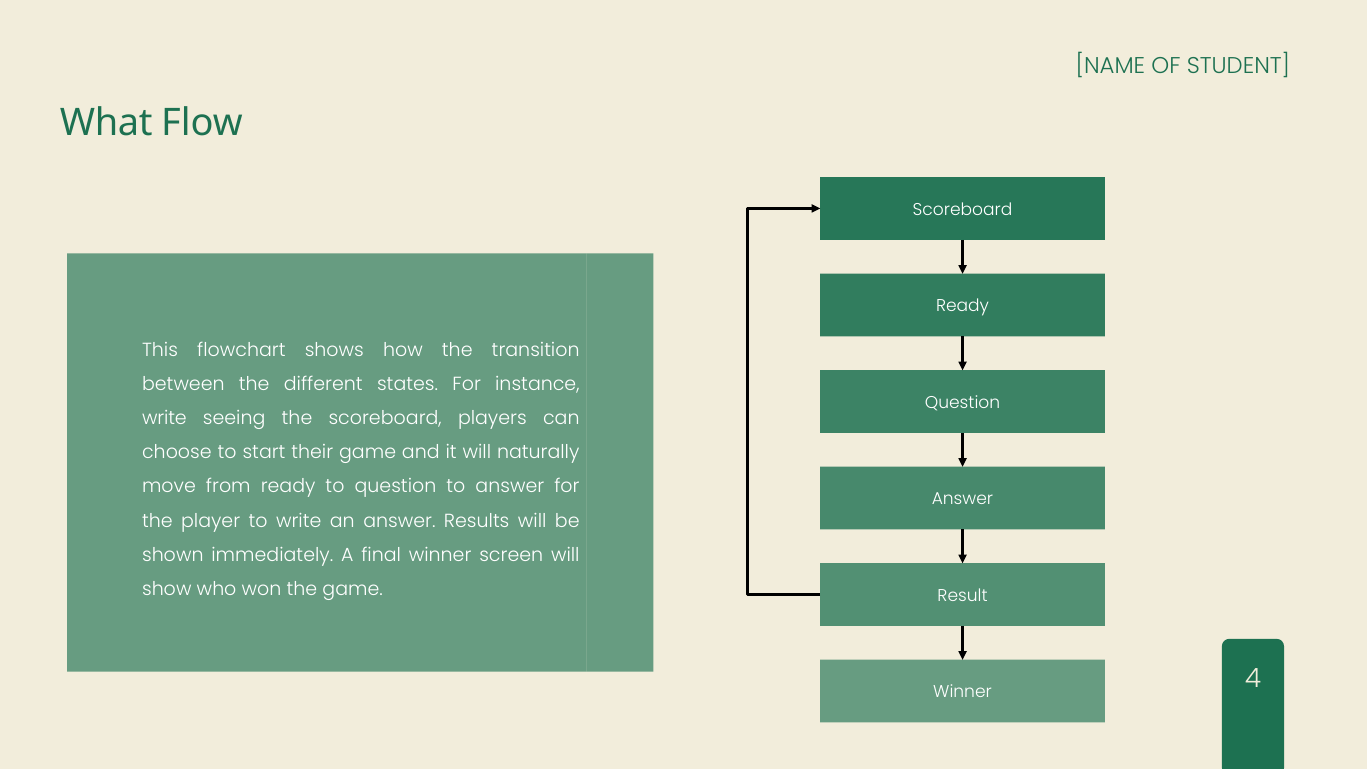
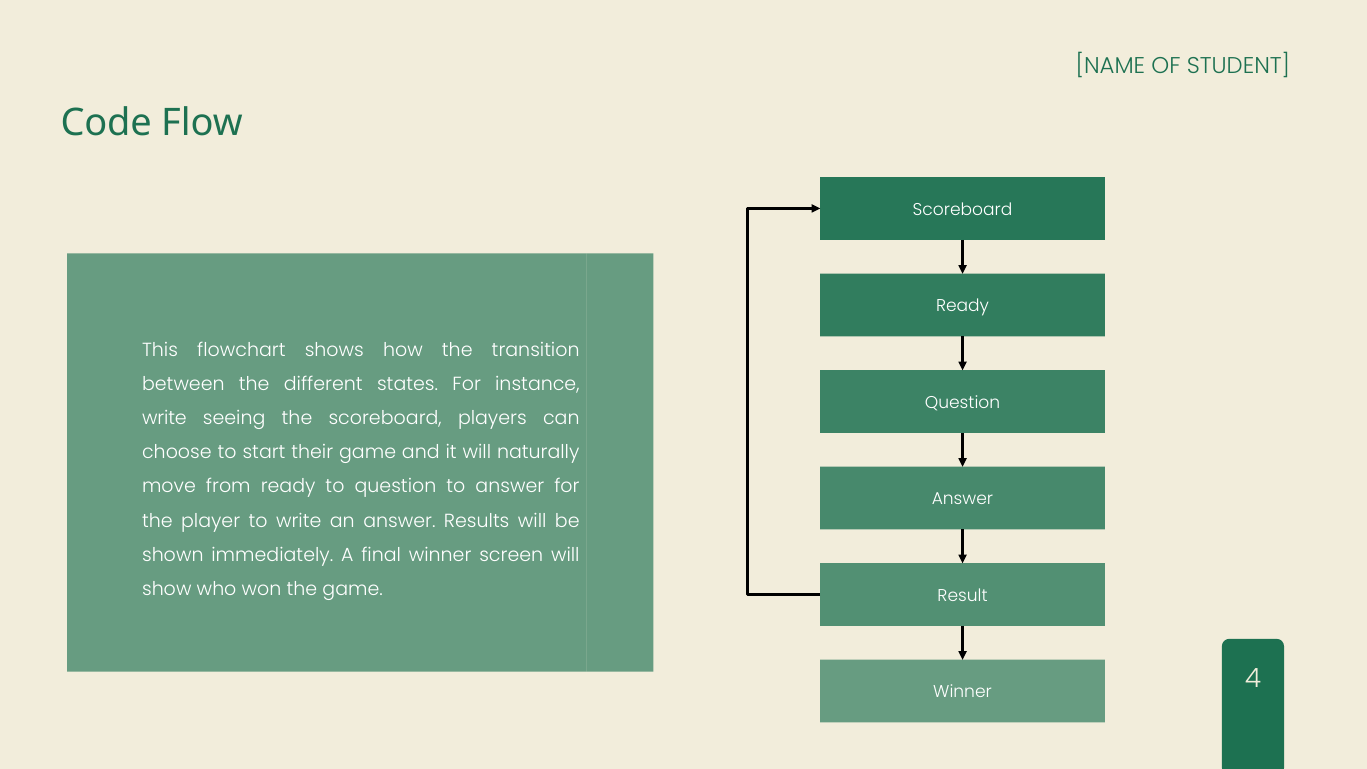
What: What -> Code
